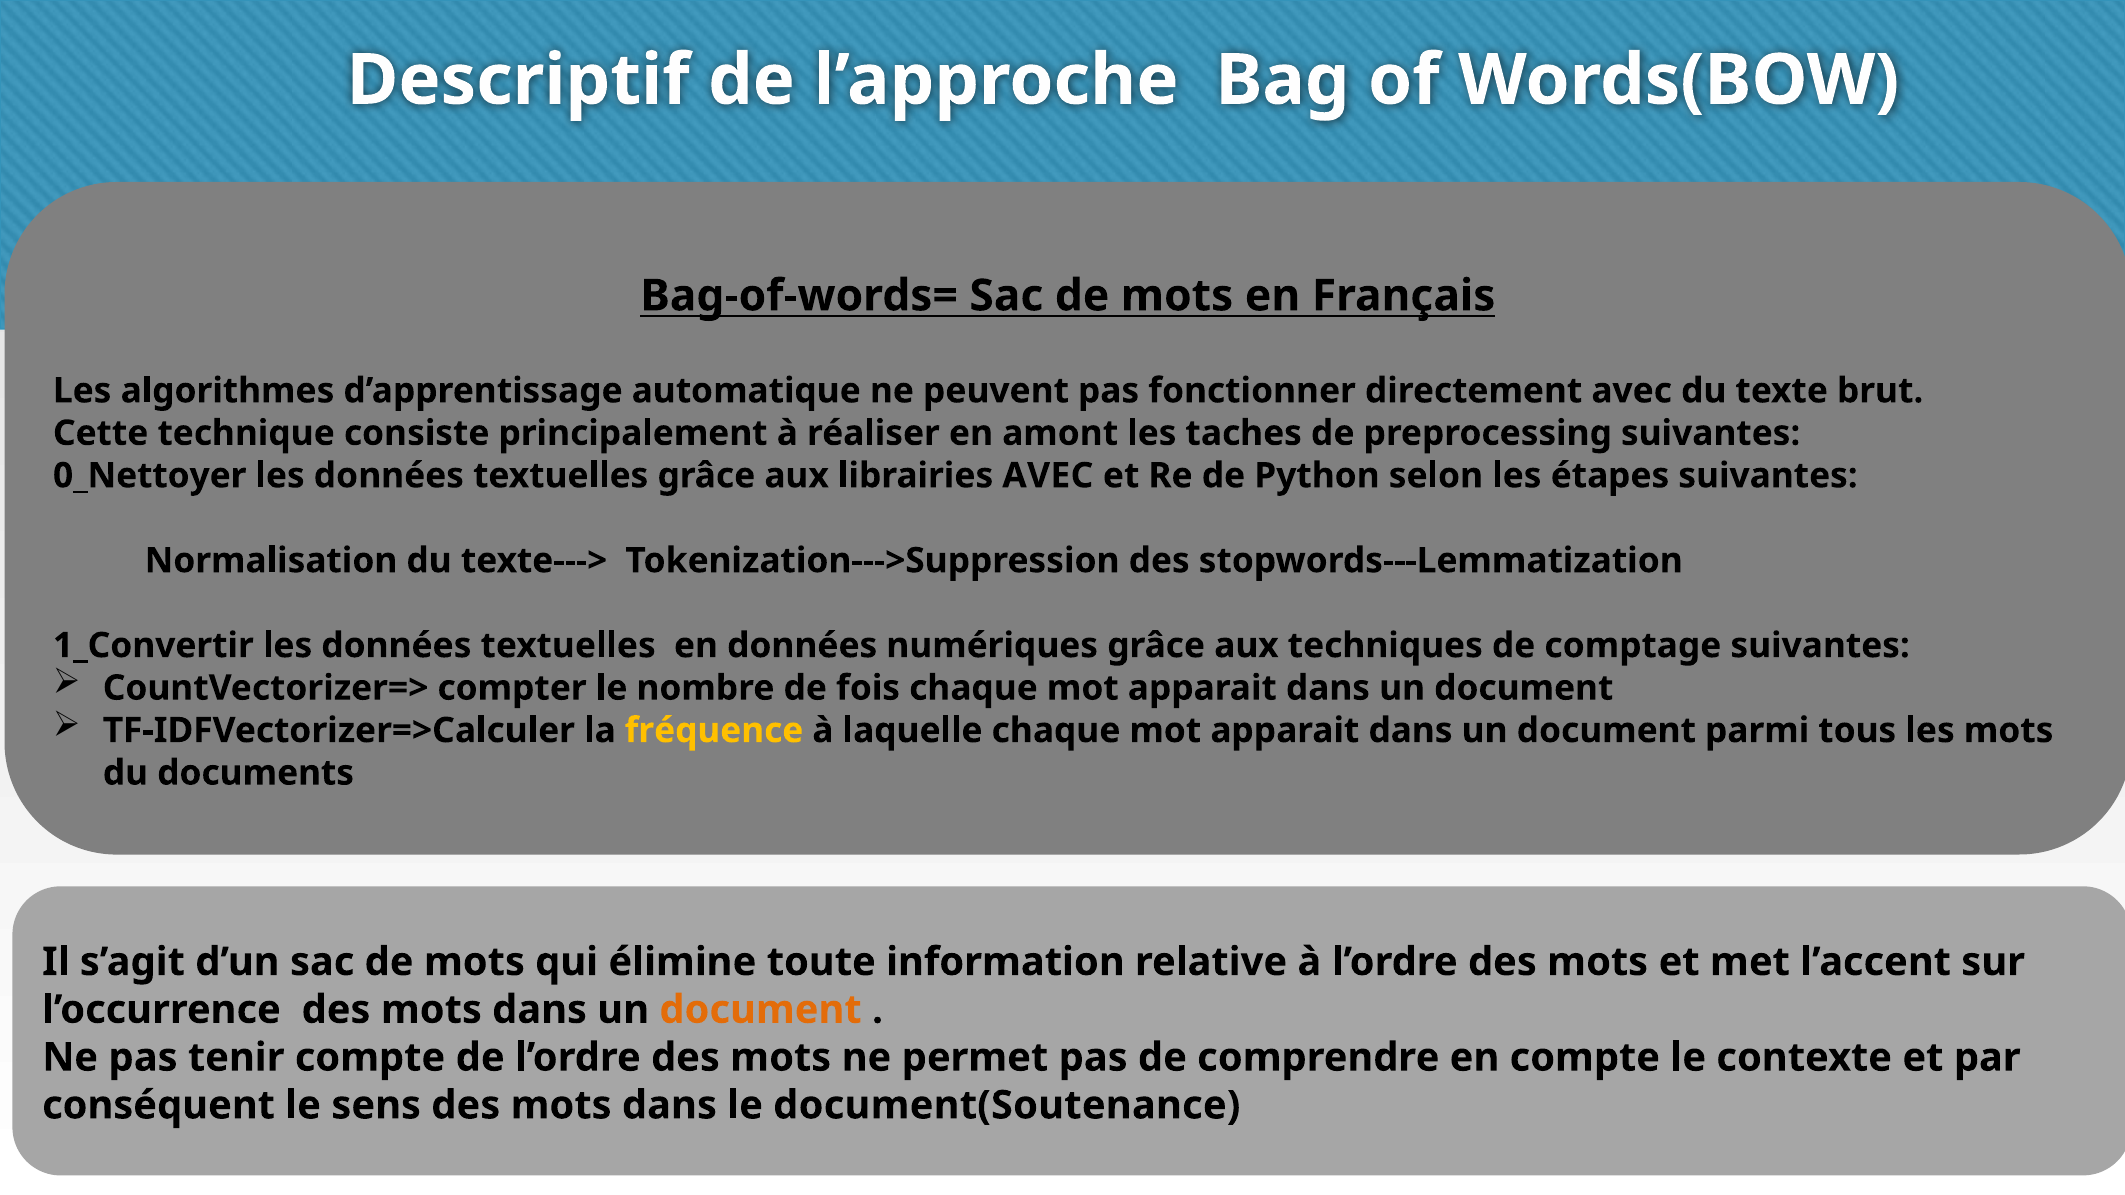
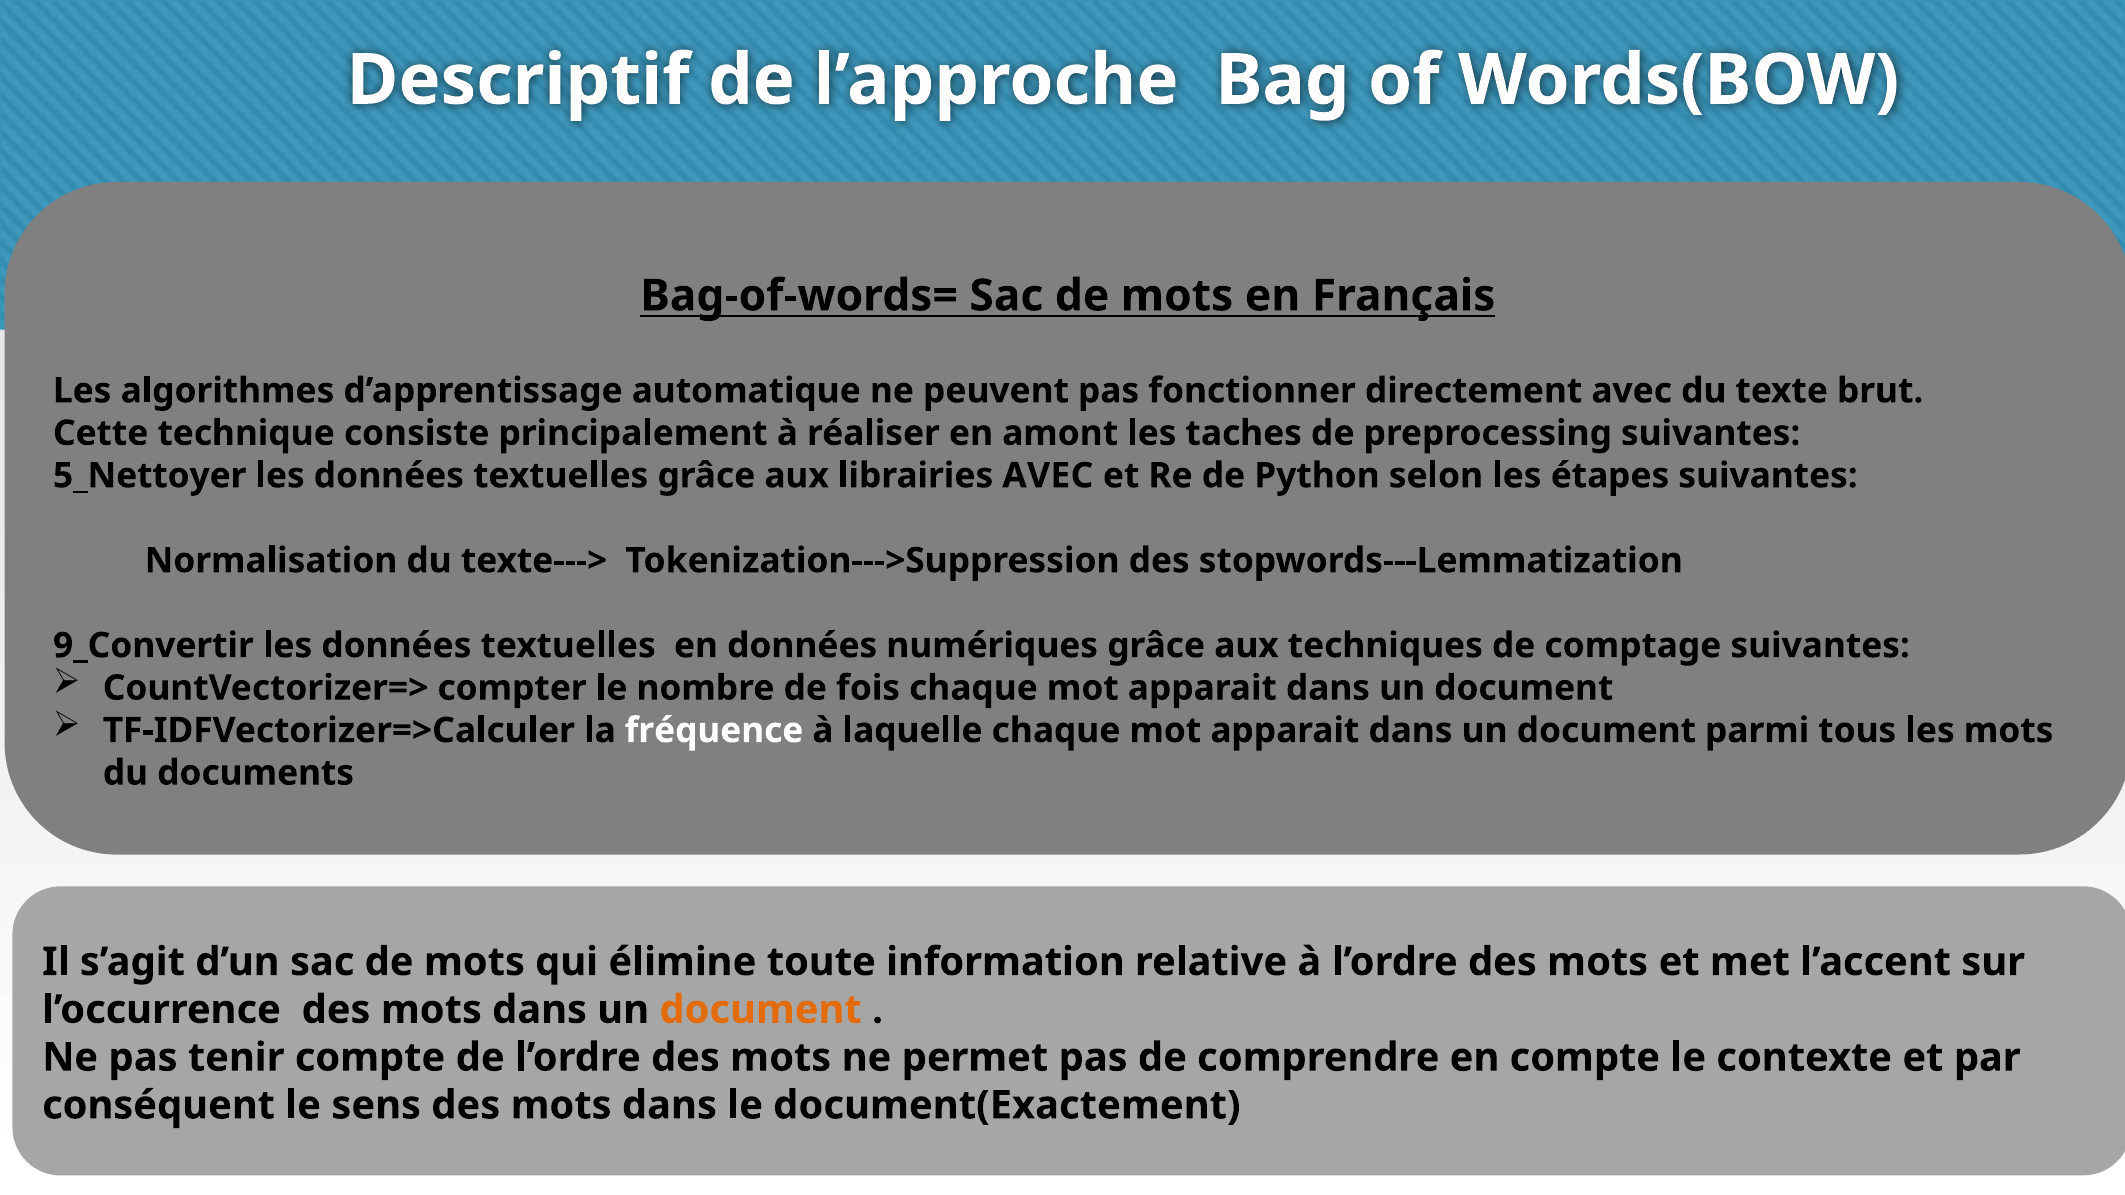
0_Nettoyer: 0_Nettoyer -> 5_Nettoyer
1_Convertir: 1_Convertir -> 9_Convertir
fréquence colour: yellow -> white
document(Soutenance: document(Soutenance -> document(Exactement
